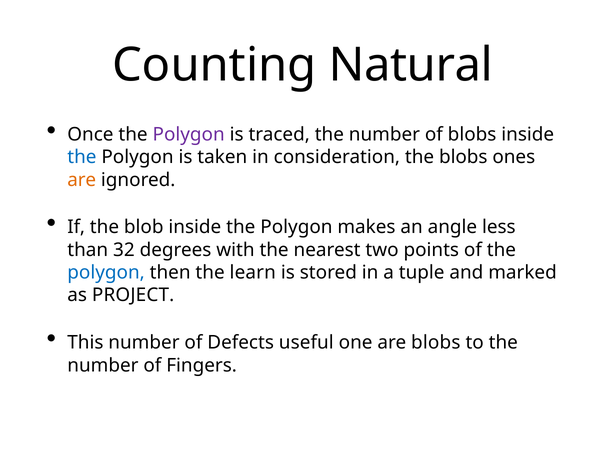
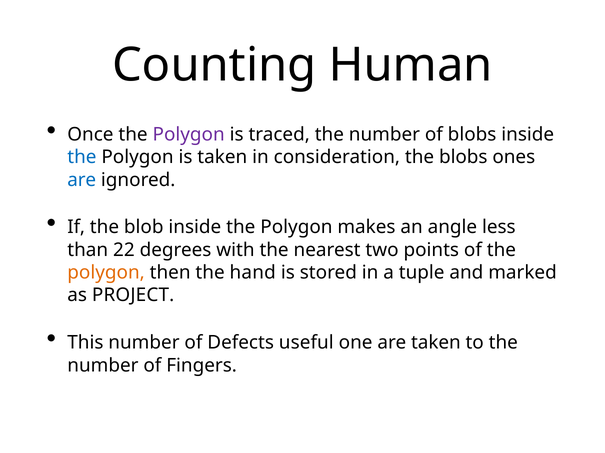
Natural: Natural -> Human
are at (82, 180) colour: orange -> blue
32: 32 -> 22
polygon at (106, 273) colour: blue -> orange
learn: learn -> hand
are blobs: blobs -> taken
